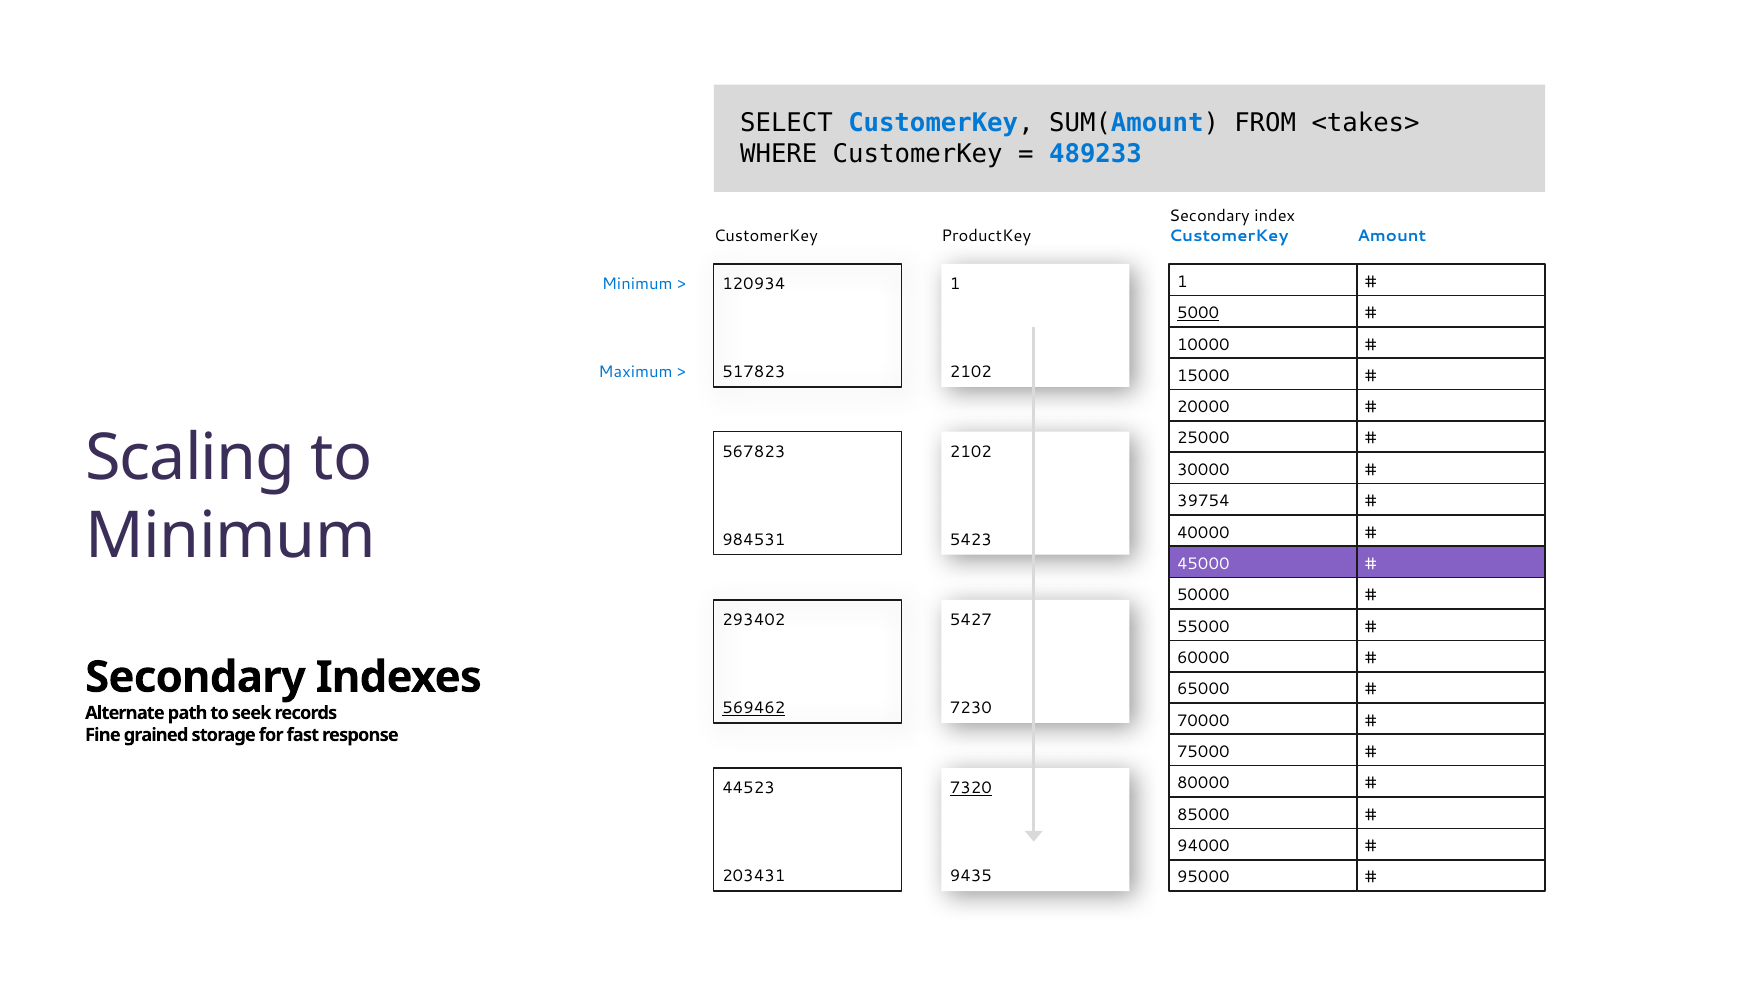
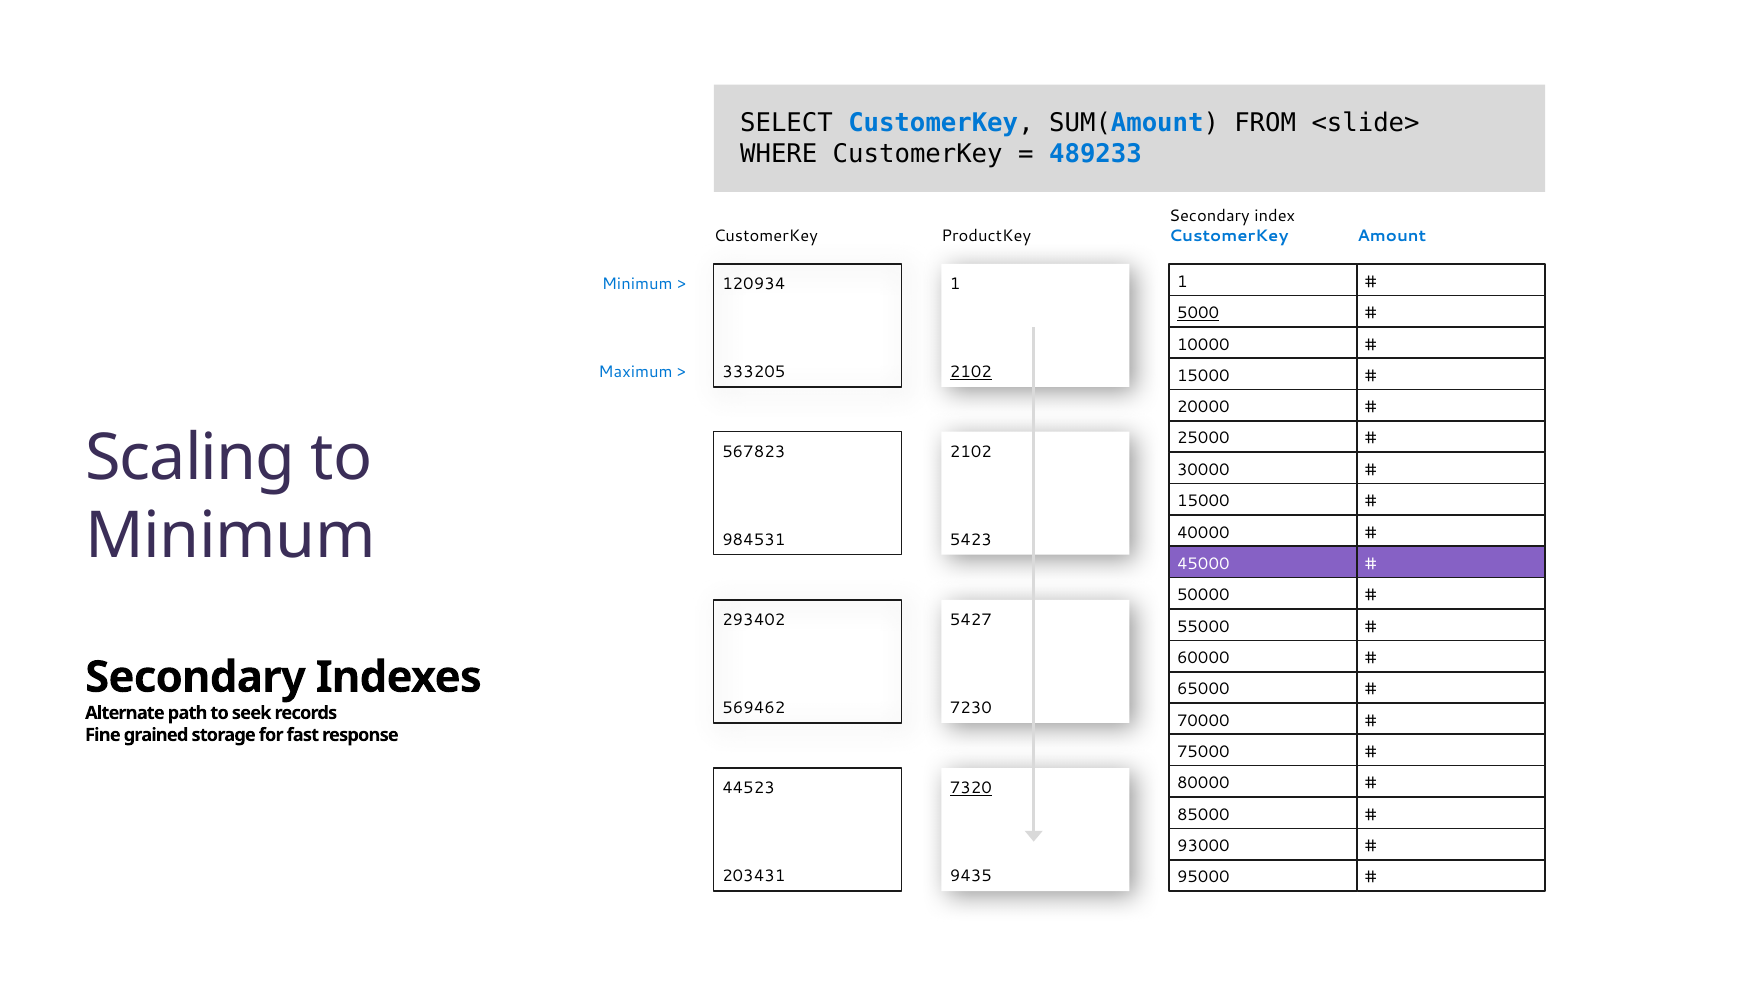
<takes>: <takes> -> <slide>
517823: 517823 -> 333205
2102 at (971, 372) underline: none -> present
39754 at (1203, 502): 39754 -> 15000
569462 underline: present -> none
94000: 94000 -> 93000
